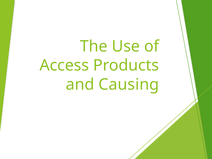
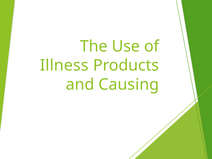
Access: Access -> Illness
